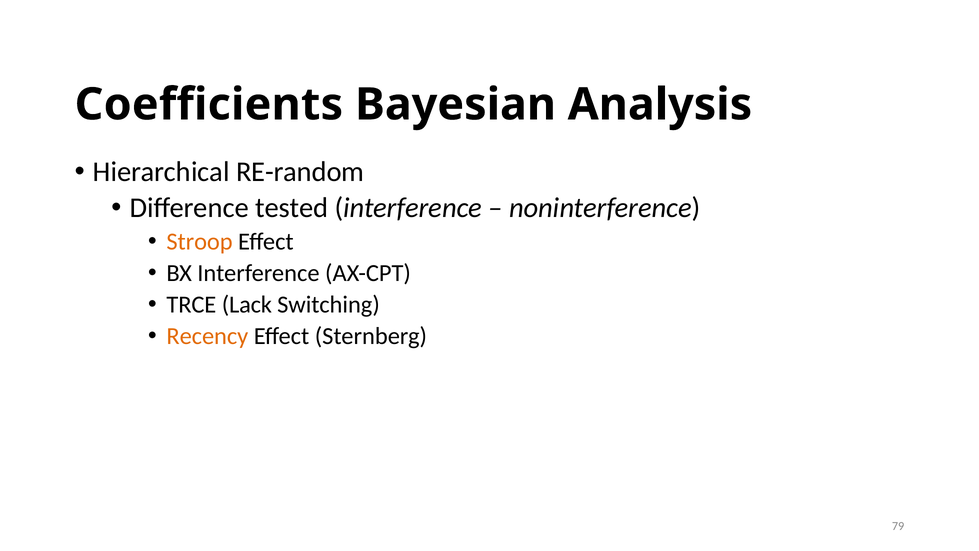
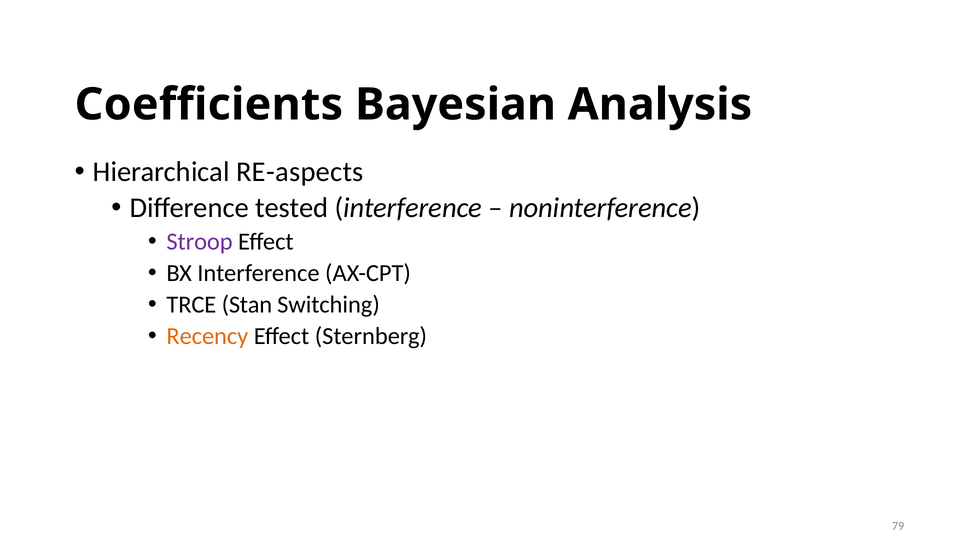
RE-random: RE-random -> RE-aspects
Stroop colour: orange -> purple
Lack: Lack -> Stan
